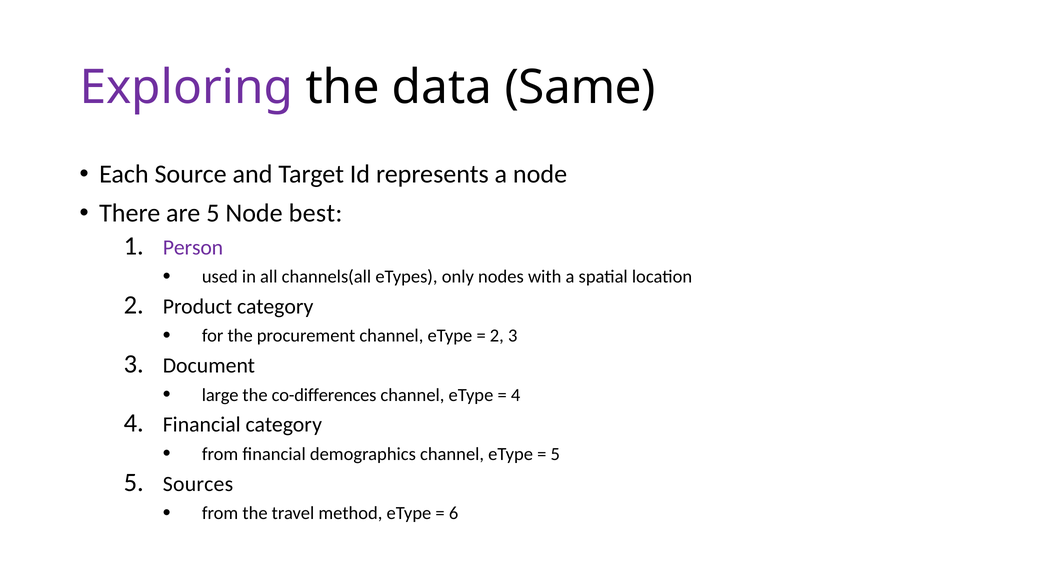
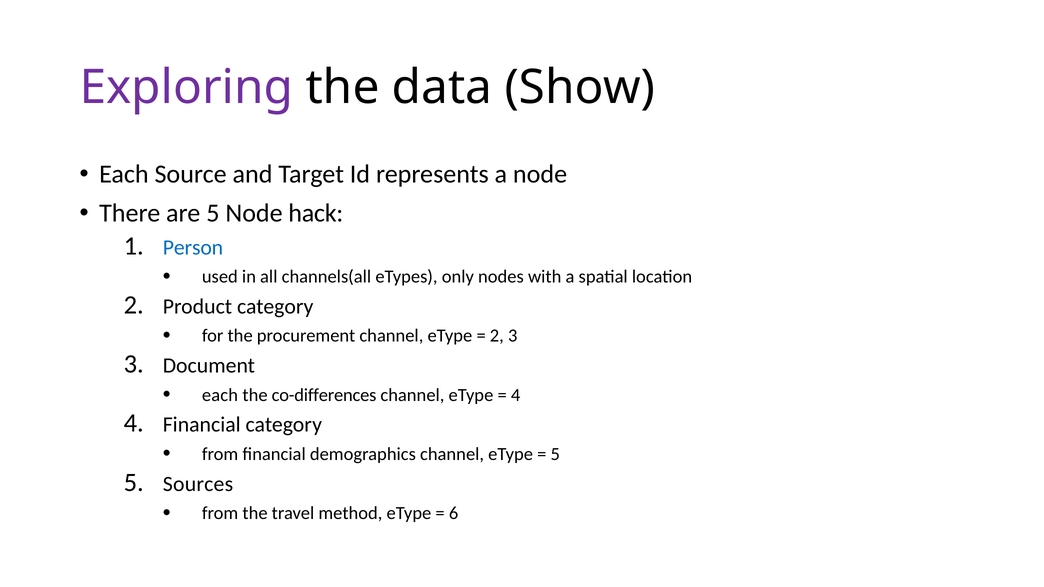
Same: Same -> Show
best: best -> hack
Person colour: purple -> blue
large at (220, 395): large -> each
